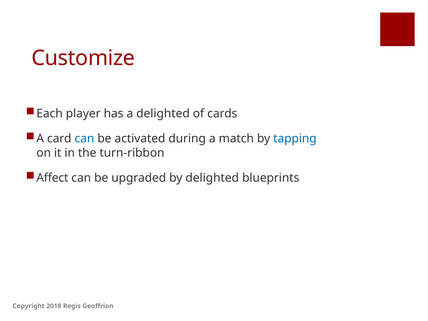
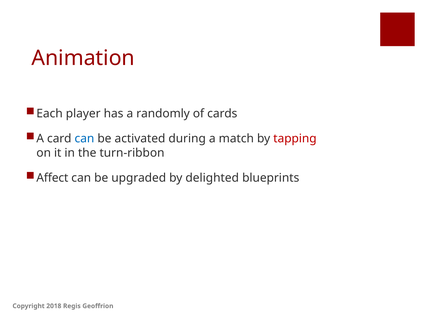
Customize: Customize -> Animation
a delighted: delighted -> randomly
tapping colour: blue -> red
